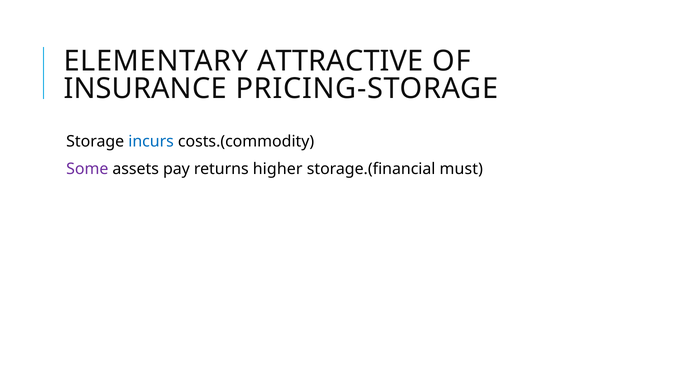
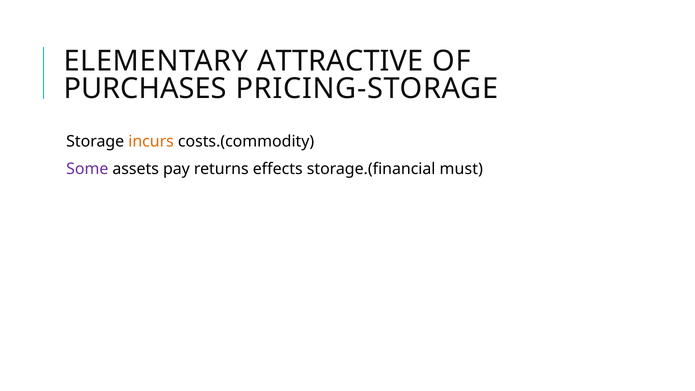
INSURANCE: INSURANCE -> PURCHASES
incurs colour: blue -> orange
higher: higher -> effects
